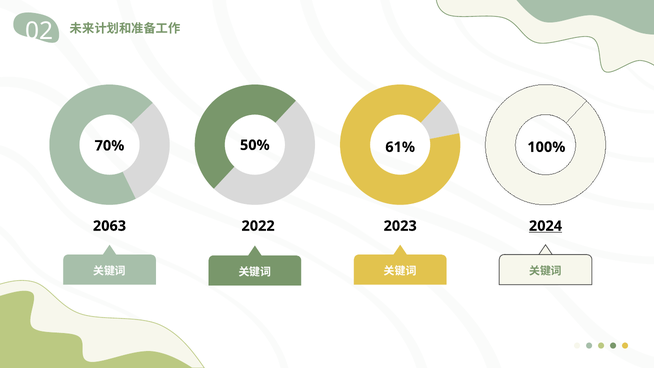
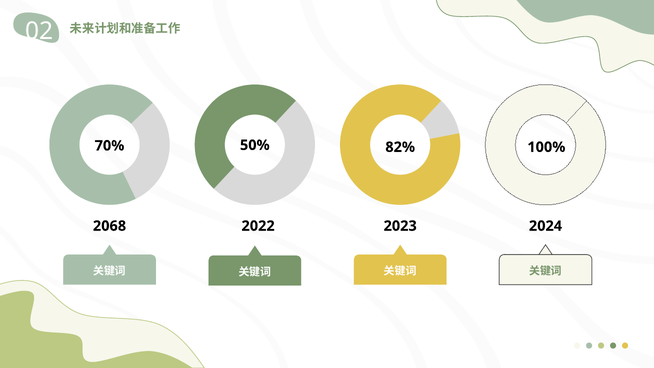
61%: 61% -> 82%
2063: 2063 -> 2068
2024 underline: present -> none
